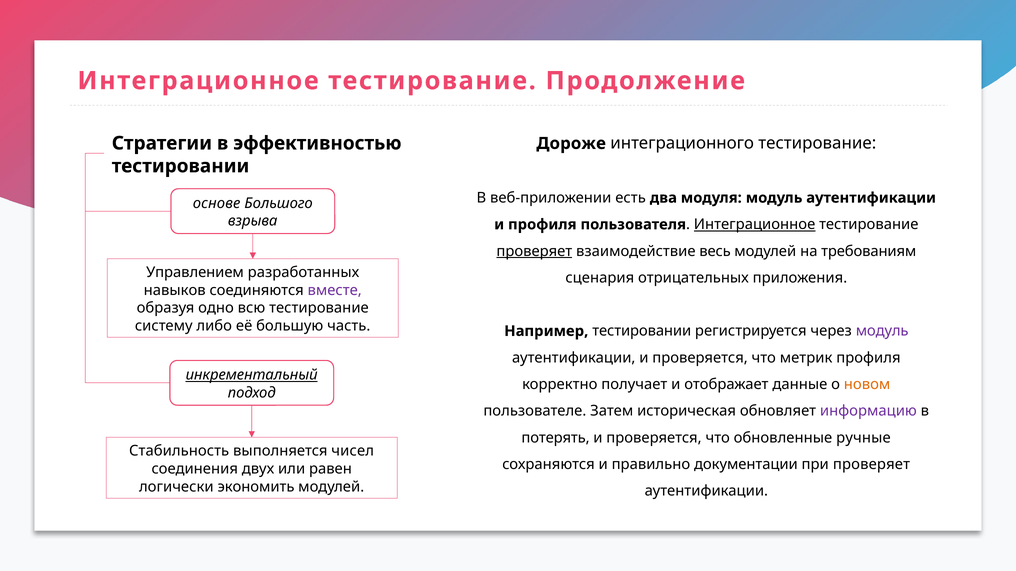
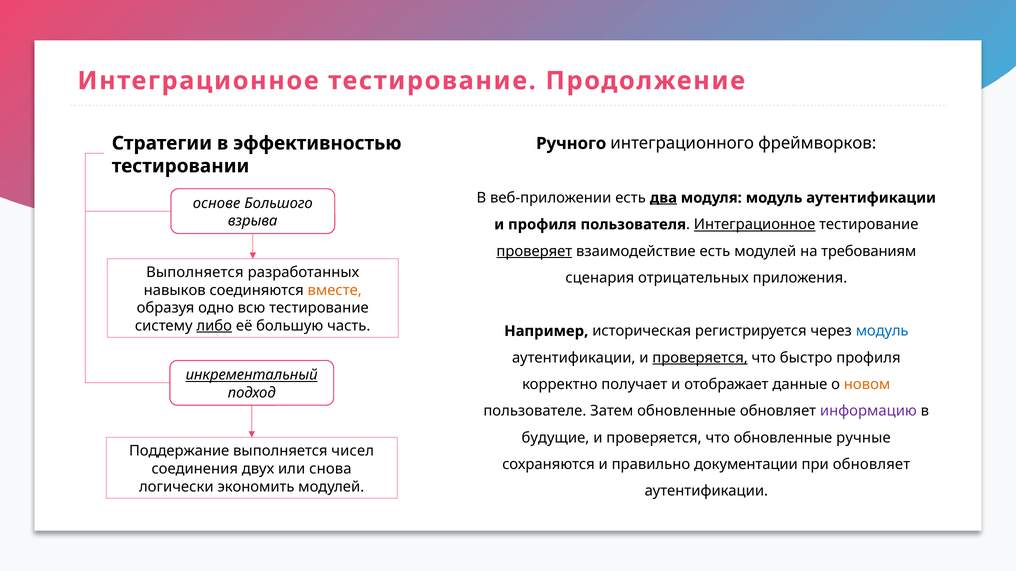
Дороже: Дороже -> Ручного
интеграционного тестирование: тестирование -> фреймворков
два underline: none -> present
взаимодействие весь: весь -> есть
Управлением at (195, 273): Управлением -> Выполняется
вместе colour: purple -> orange
либо underline: none -> present
Например тестировании: тестировании -> историческая
модуль at (882, 331) colour: purple -> blue
проверяется at (700, 358) underline: none -> present
метрик: метрик -> быстро
Затем историческая: историческая -> обновленные
потерять: потерять -> будущие
Стабильность: Стабильность -> Поддержание
при проверяет: проверяет -> обновляет
равен: равен -> снова
